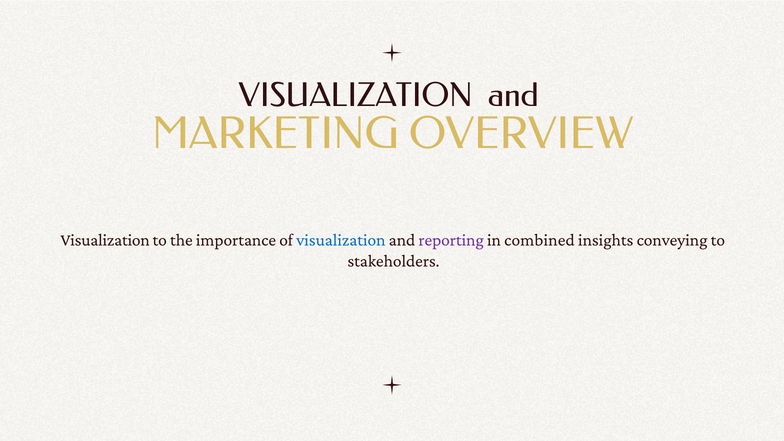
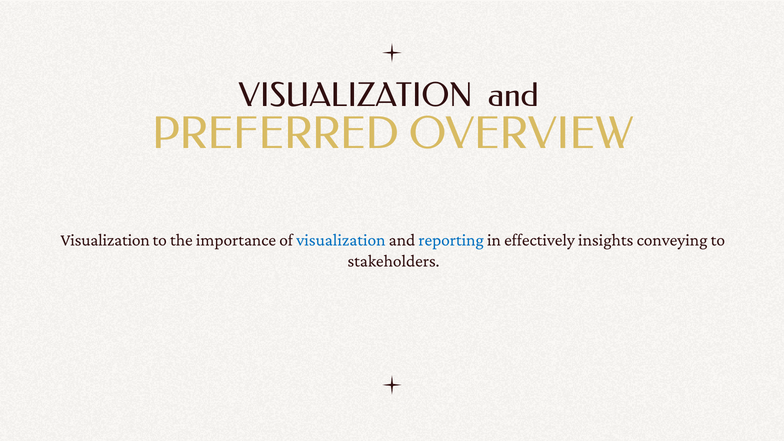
MARKETING: MARKETING -> PREFERRED
reporting colour: purple -> blue
combined: combined -> effectively
